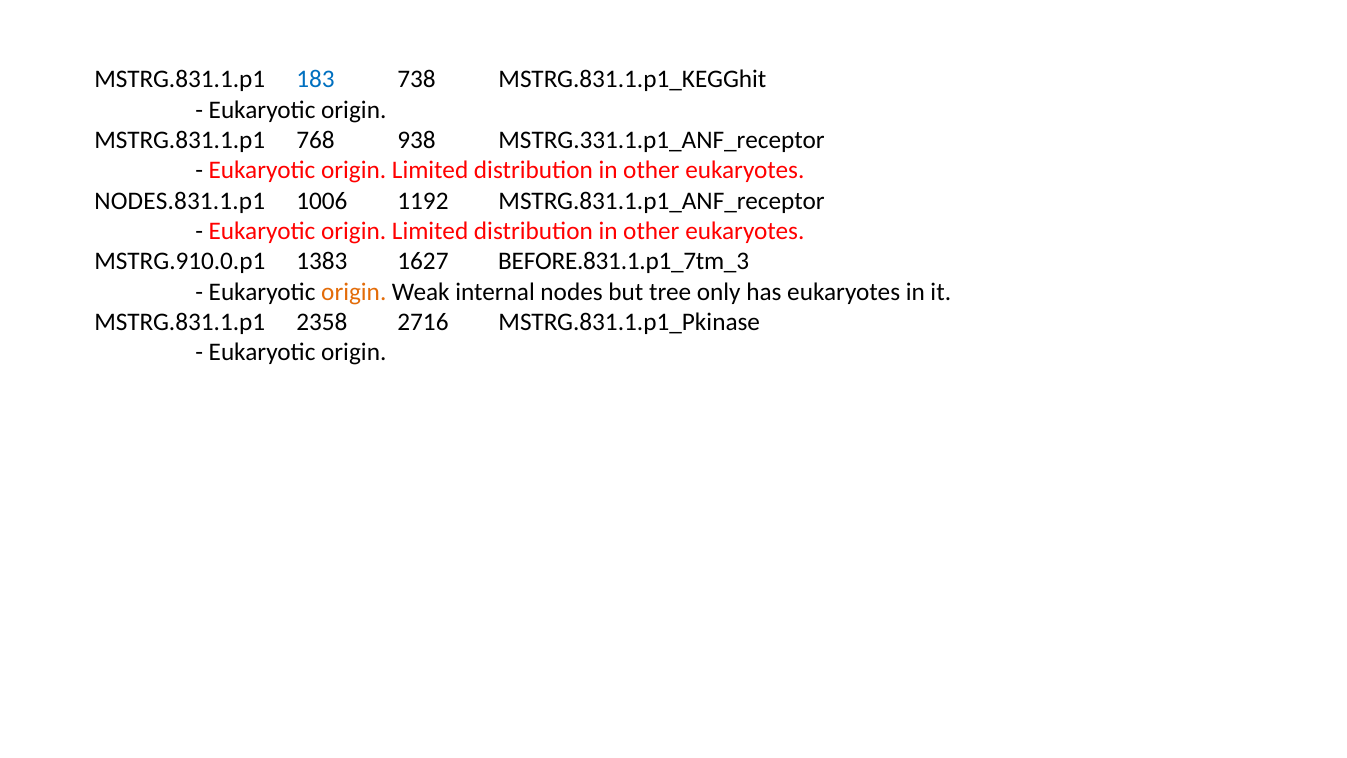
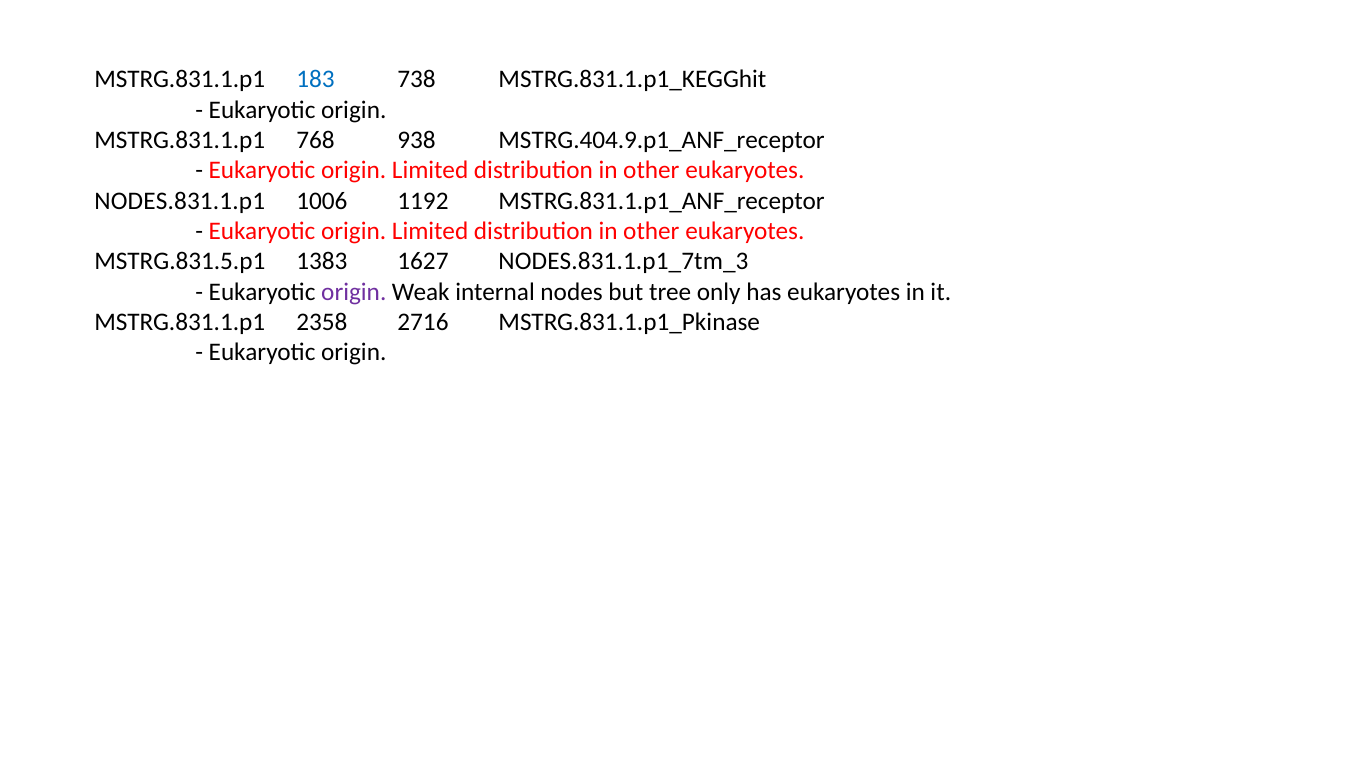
MSTRG.331.1.p1_ANF_receptor: MSTRG.331.1.p1_ANF_receptor -> MSTRG.404.9.p1_ANF_receptor
MSTRG.910.0.p1: MSTRG.910.0.p1 -> MSTRG.831.5.p1
BEFORE.831.1.p1_7tm_3: BEFORE.831.1.p1_7tm_3 -> NODES.831.1.p1_7tm_3
origin at (354, 292) colour: orange -> purple
